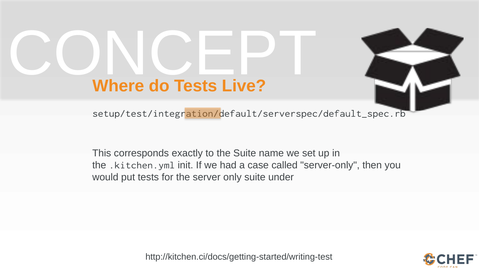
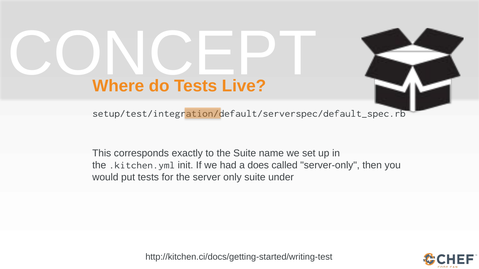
case: case -> does
